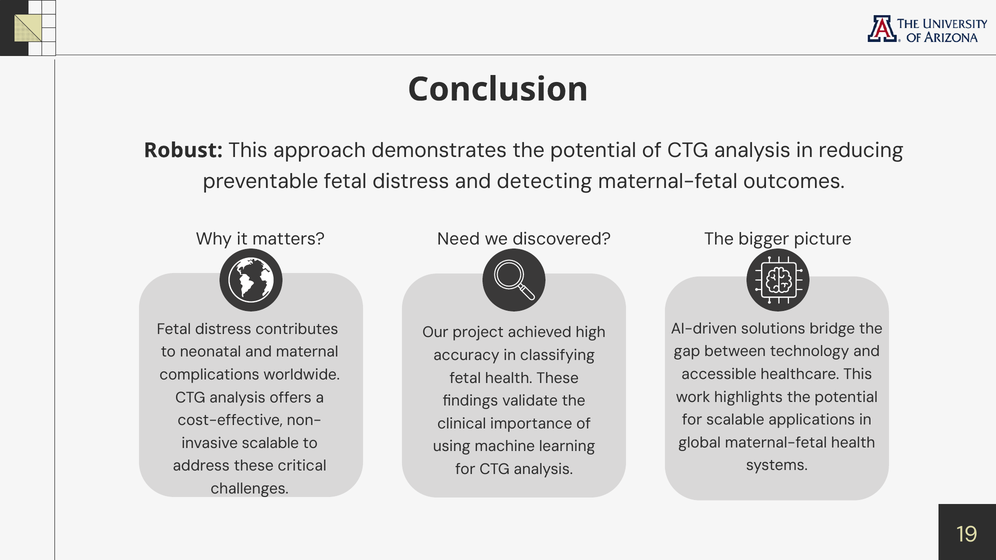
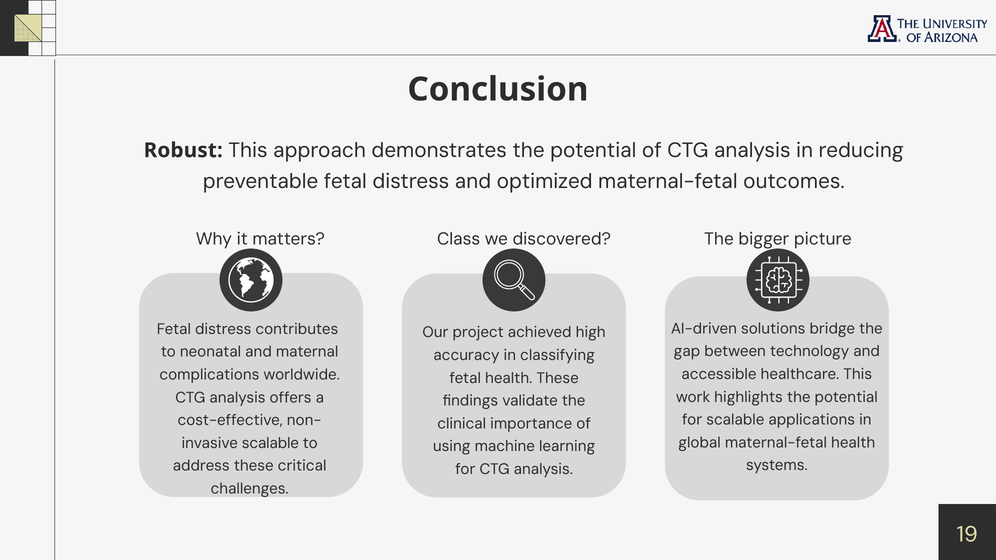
detecting: detecting -> optimized
Need: Need -> Class
